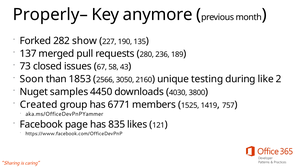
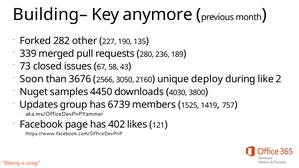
Properly–: Properly– -> Building–
show: show -> other
137: 137 -> 339
1853: 1853 -> 3676
testing: testing -> deploy
Created: Created -> Updates
6771: 6771 -> 6739
835: 835 -> 402
